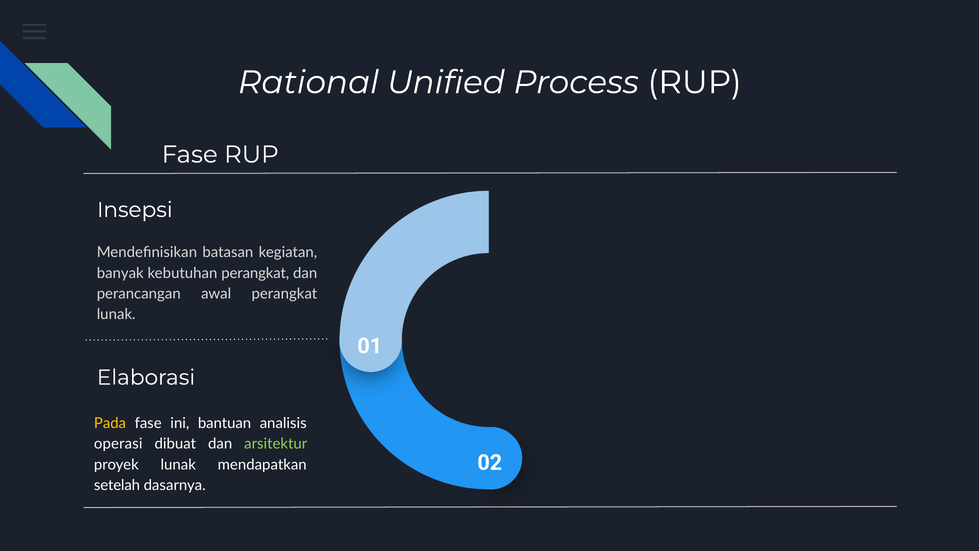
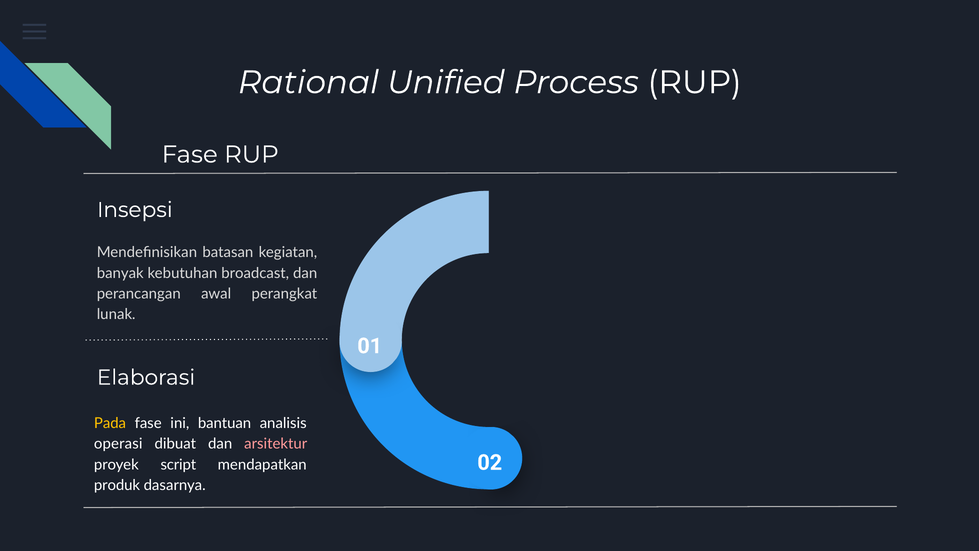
kebutuhan perangkat: perangkat -> broadcast
arsitektur colour: light green -> pink
proyek lunak: lunak -> script
setelah: setelah -> produk
